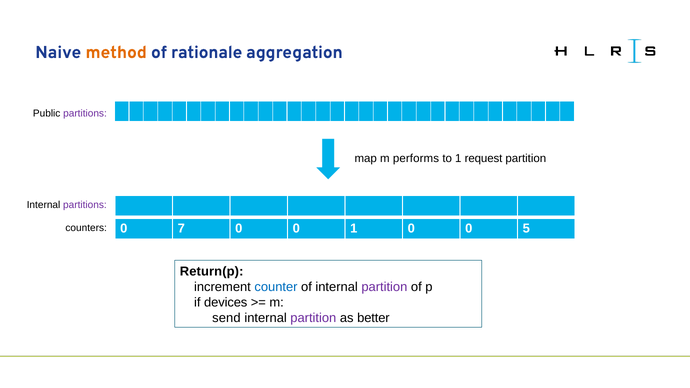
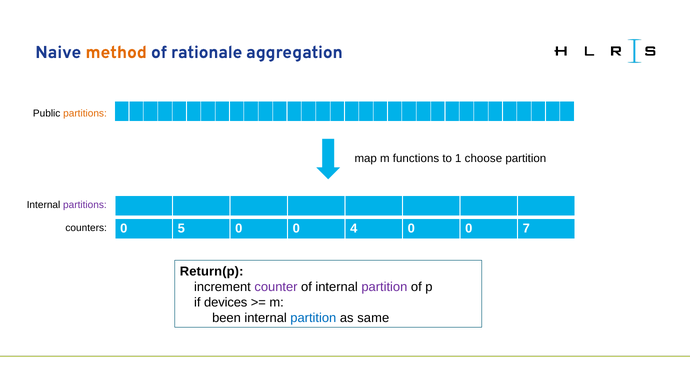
partitions at (85, 114) colour: purple -> orange
performs: performs -> functions
request: request -> choose
7: 7 -> 5
0 1: 1 -> 4
5: 5 -> 7
counter colour: blue -> purple
send: send -> been
partition at (313, 318) colour: purple -> blue
better: better -> same
